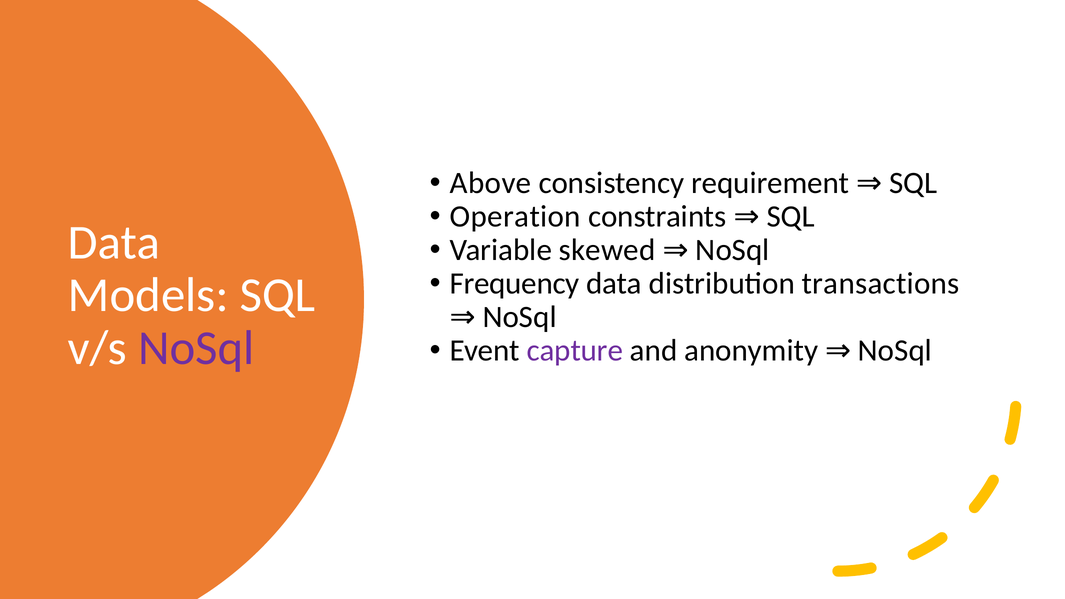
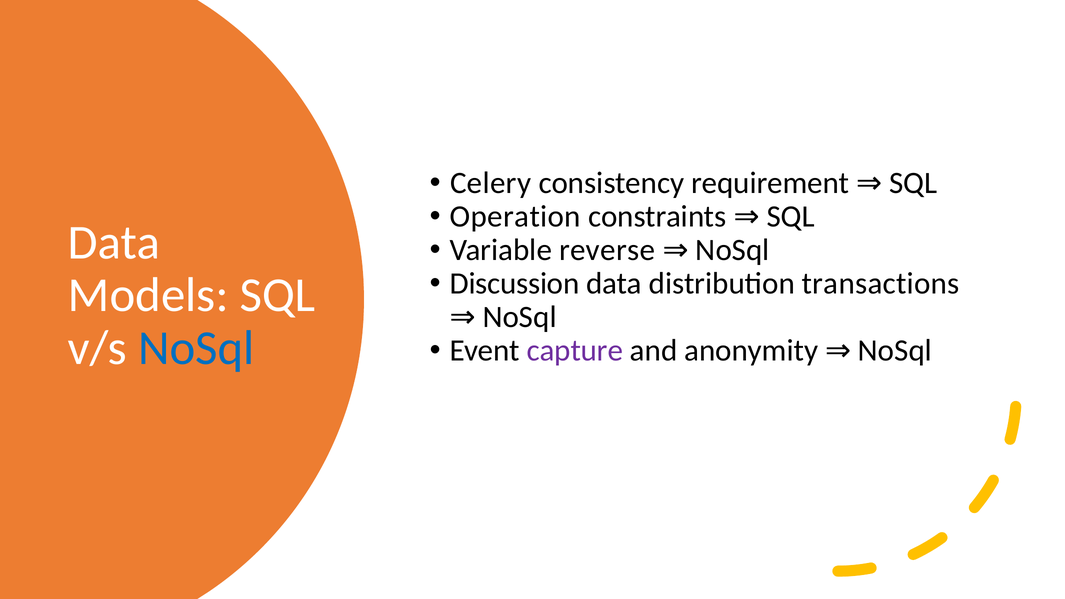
Above: Above -> Celery
skewed: skewed -> reverse
Frequency: Frequency -> Discussion
NoSql at (196, 348) colour: purple -> blue
